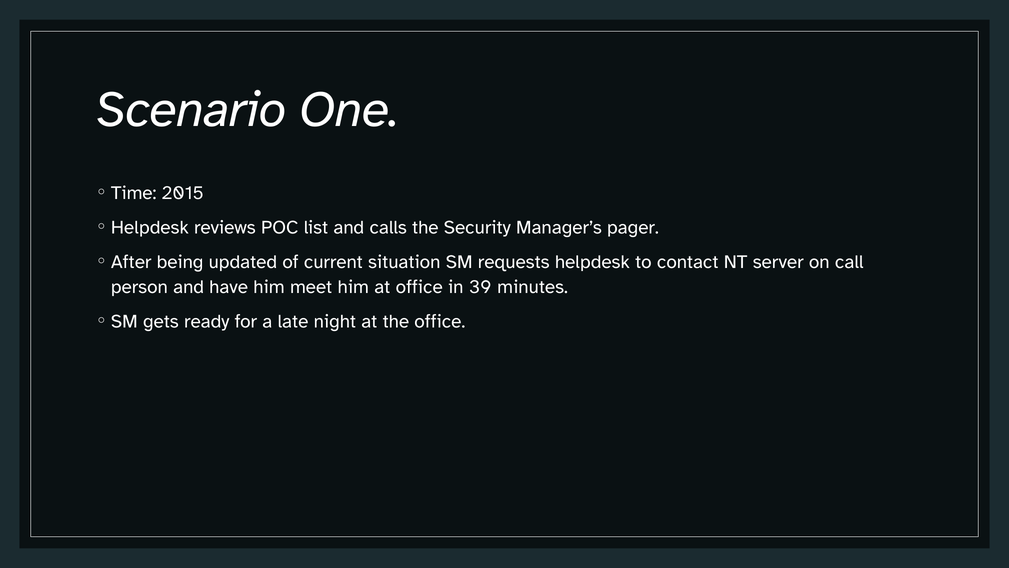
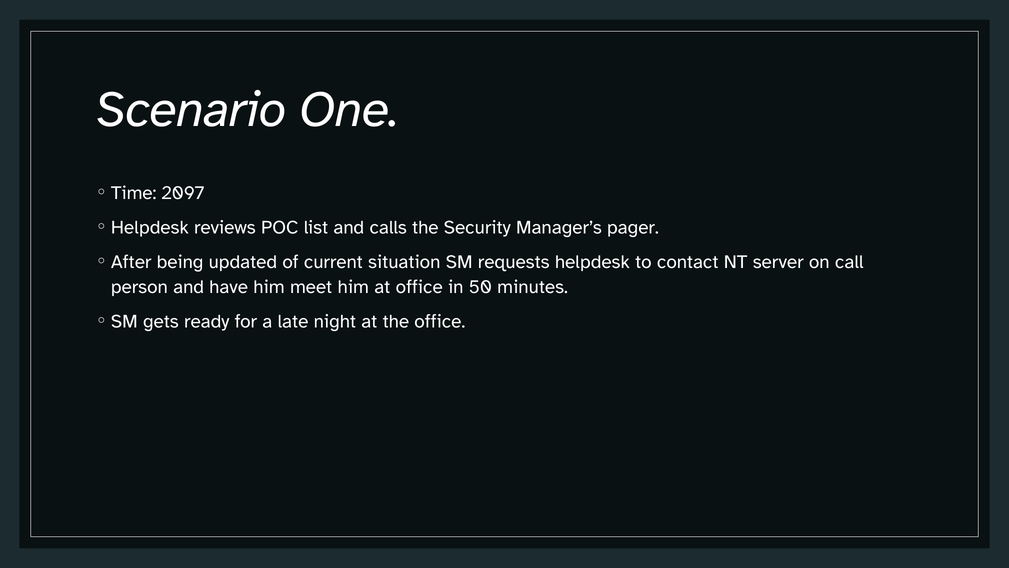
2015: 2015 -> 2097
39: 39 -> 50
